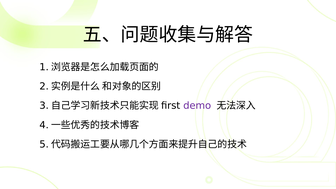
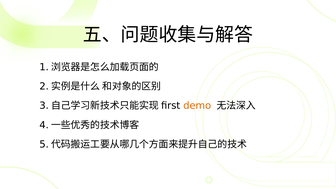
demo colour: purple -> orange
